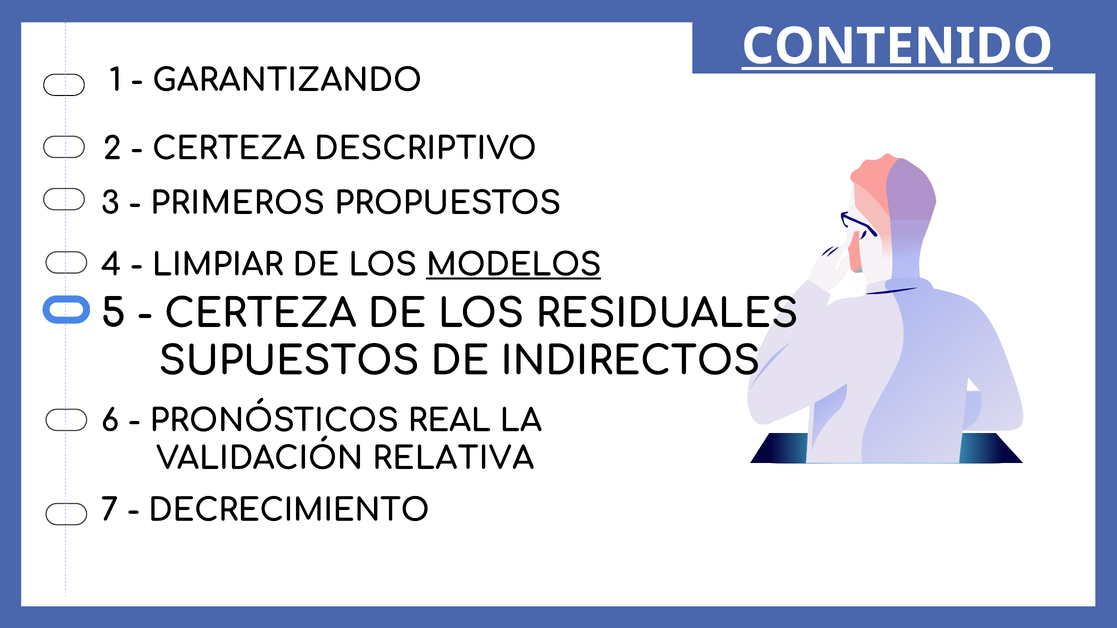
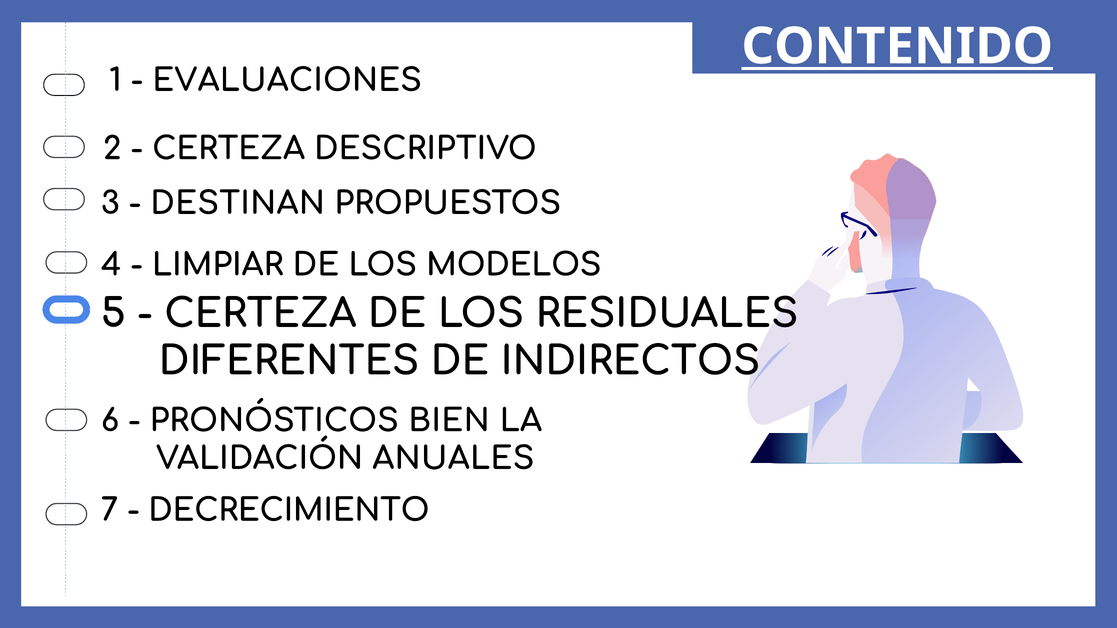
GARANTIZANDO: GARANTIZANDO -> EVALUACIONES
PRIMEROS: PRIMEROS -> DESTINAN
MODELOS underline: present -> none
SUPUESTOS: SUPUESTOS -> DIFERENTES
REAL: REAL -> BIEN
RELATIVA: RELATIVA -> ANUALES
